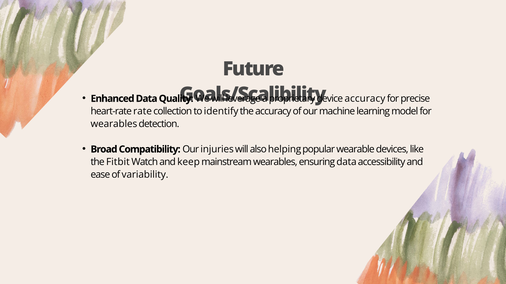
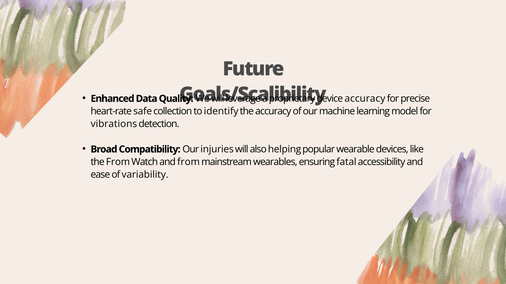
rate: rate -> safe
wearables at (114, 124): wearables -> vibrations
the Fitbit: Fitbit -> From
and keep: keep -> from
ensuring data: data -> fatal
